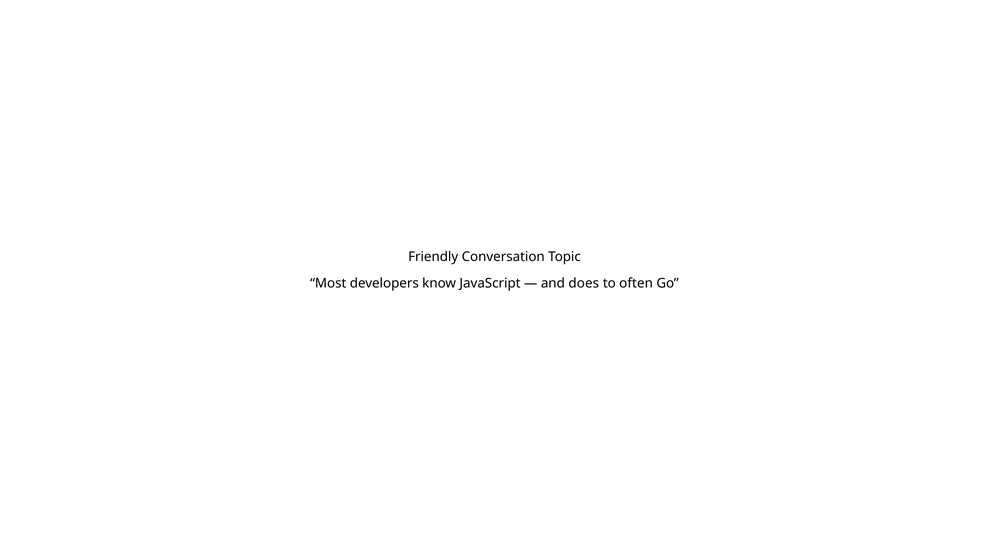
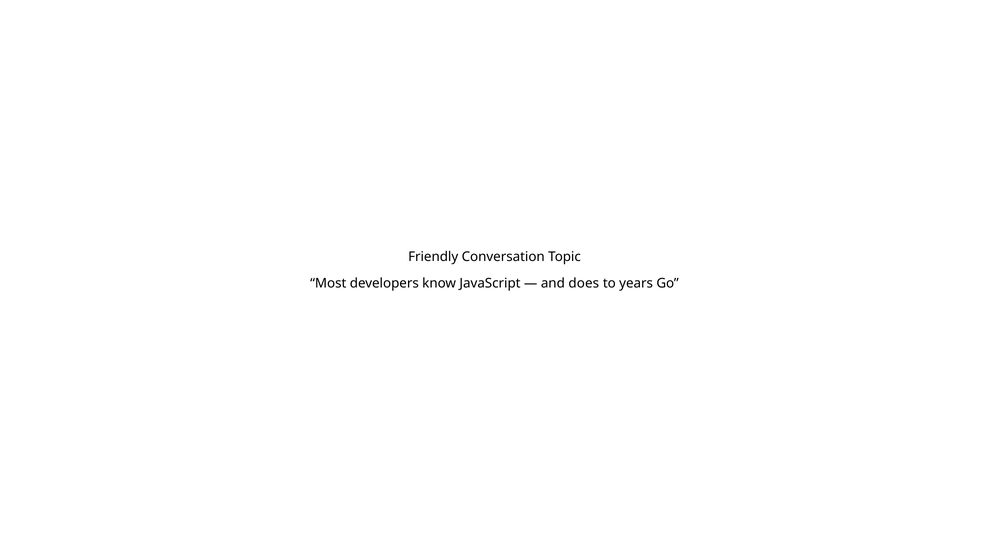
often: often -> years
